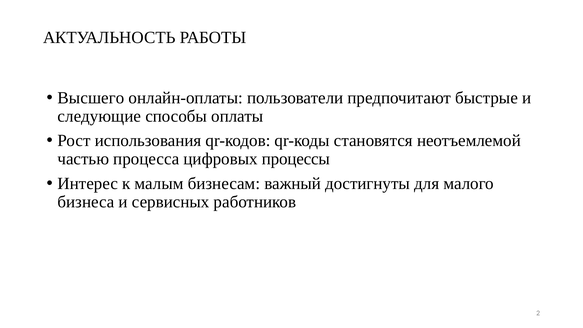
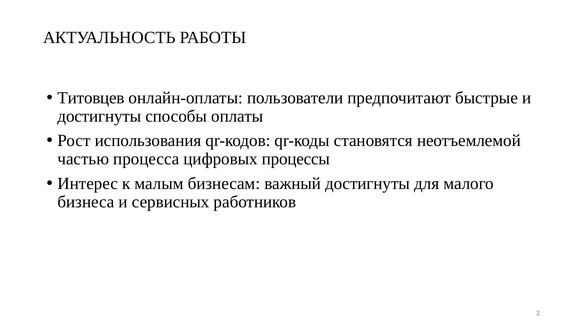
Высшего: Высшего -> Титовцев
следующие at (99, 116): следующие -> достигнуты
